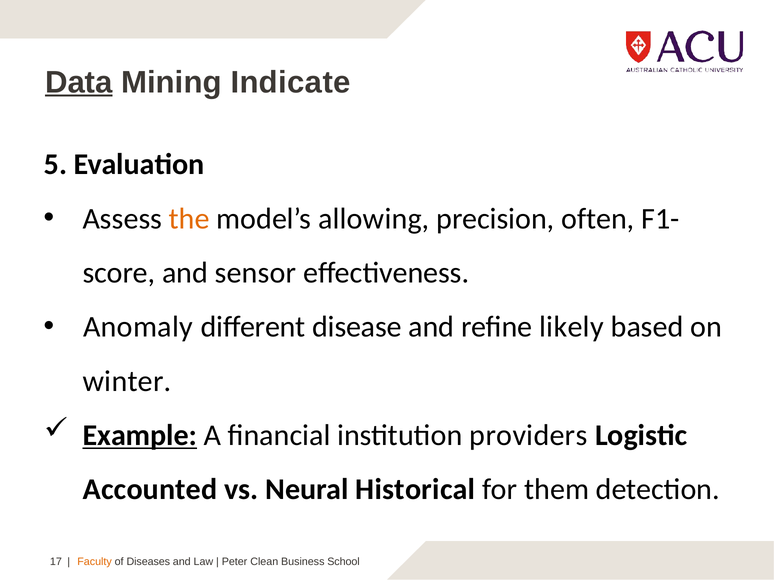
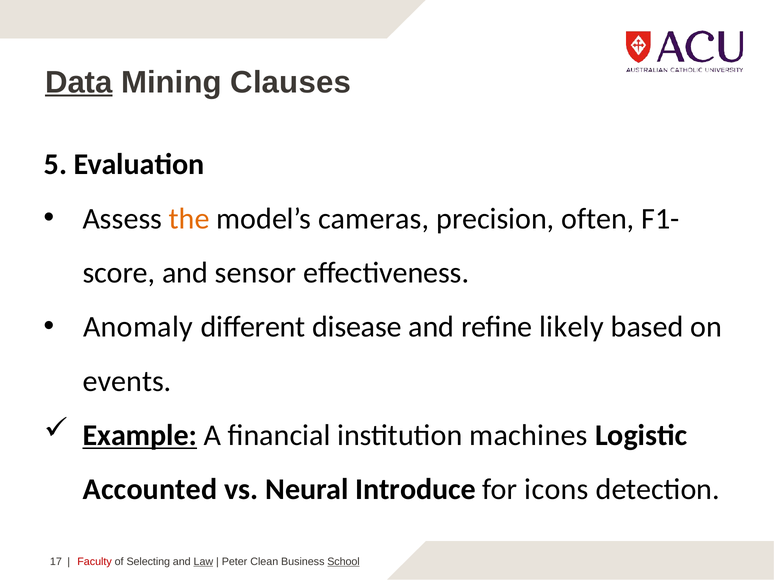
Indicate: Indicate -> Clauses
allowing: allowing -> cameras
winter: winter -> events
providers: providers -> machines
Historical: Historical -> Introduce
them: them -> icons
Faculty colour: orange -> red
Diseases: Diseases -> Selecting
Law underline: none -> present
School underline: none -> present
